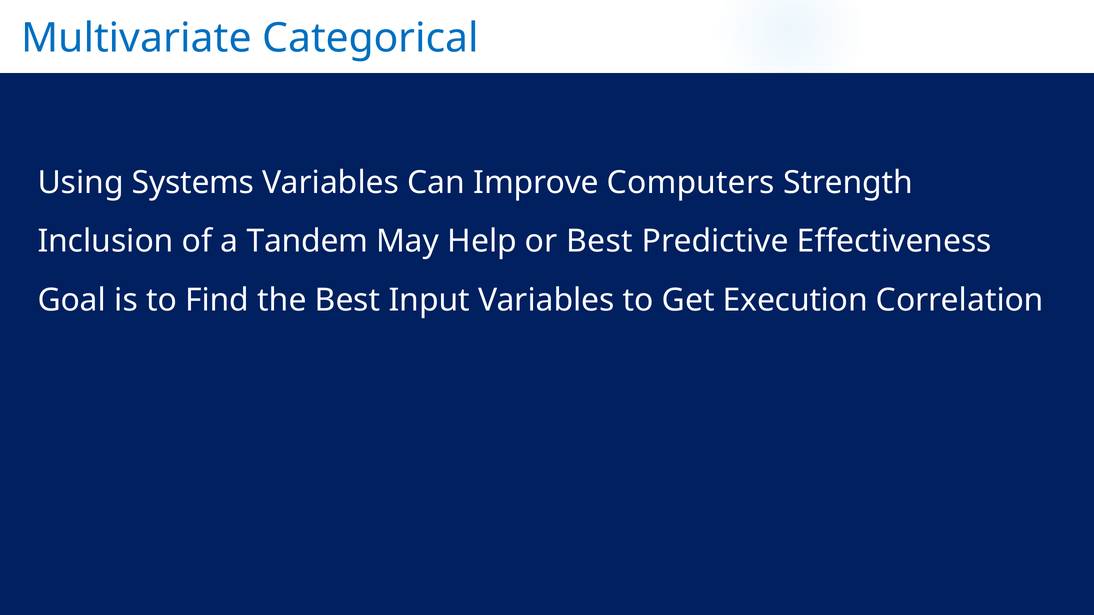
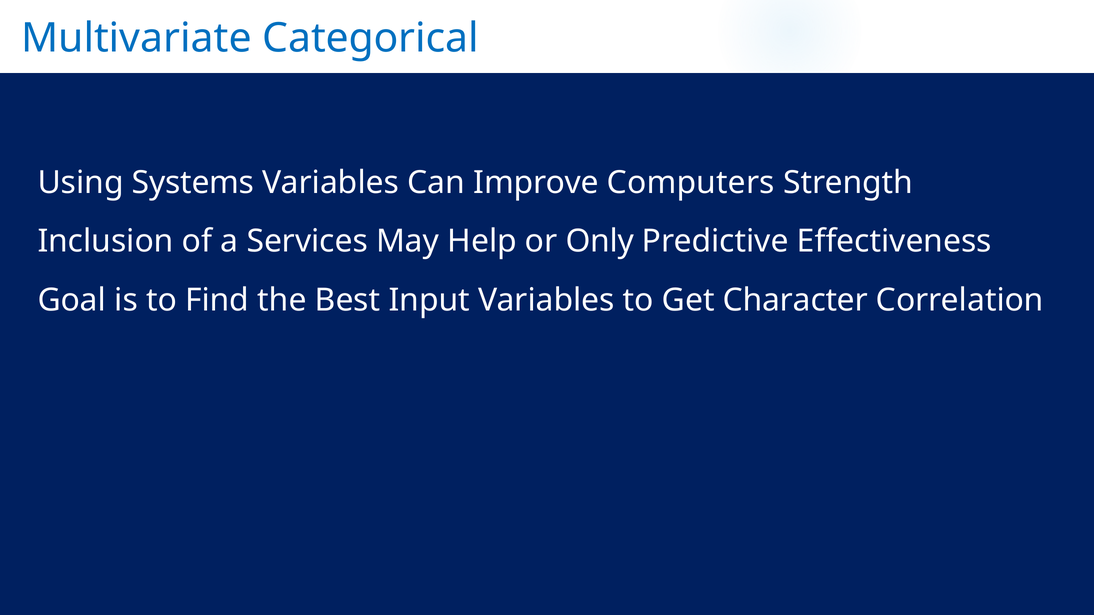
Tandem: Tandem -> Services
or Best: Best -> Only
Execution: Execution -> Character
